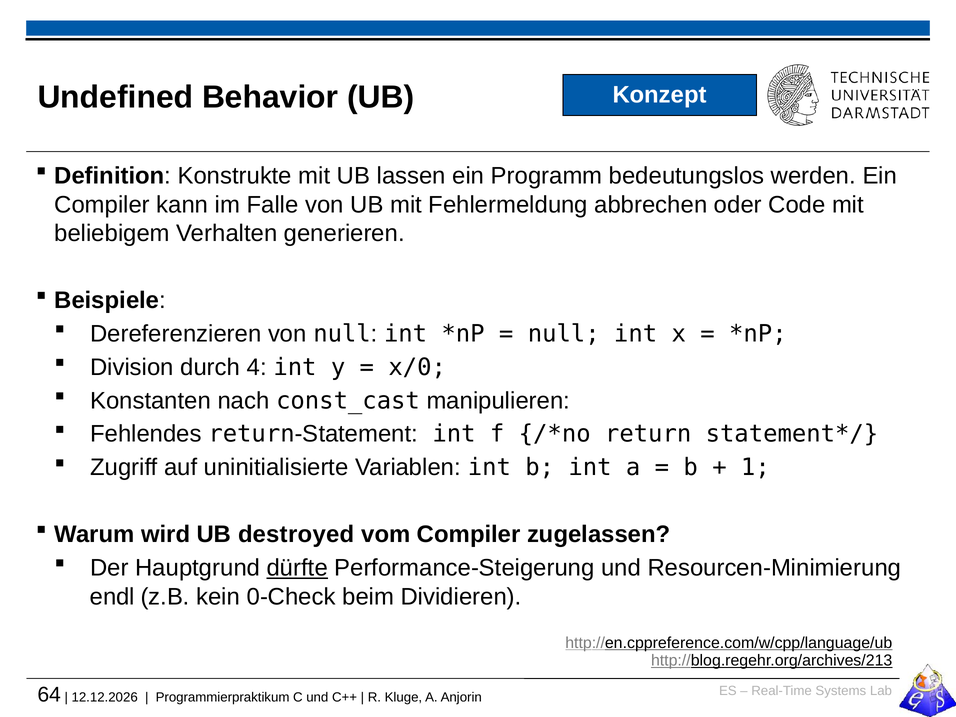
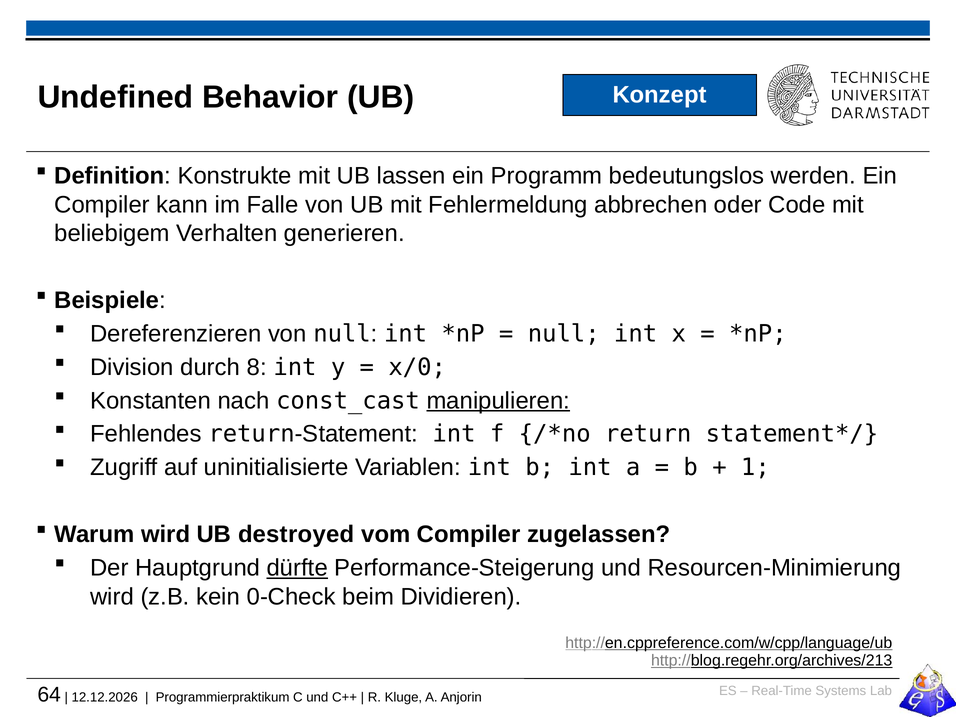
4: 4 -> 8
manipulieren underline: none -> present
endl at (112, 597): endl -> wird
